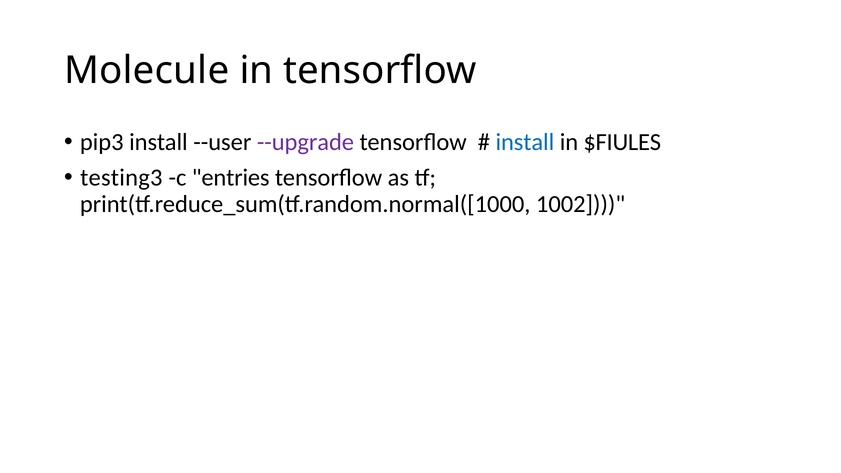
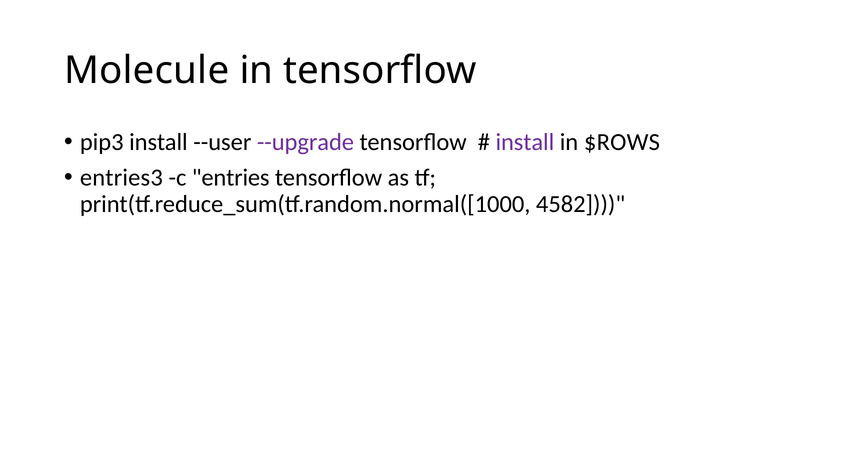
install at (525, 142) colour: blue -> purple
$FIULES: $FIULES -> $ROWS
testing3: testing3 -> entries3
1002: 1002 -> 4582
